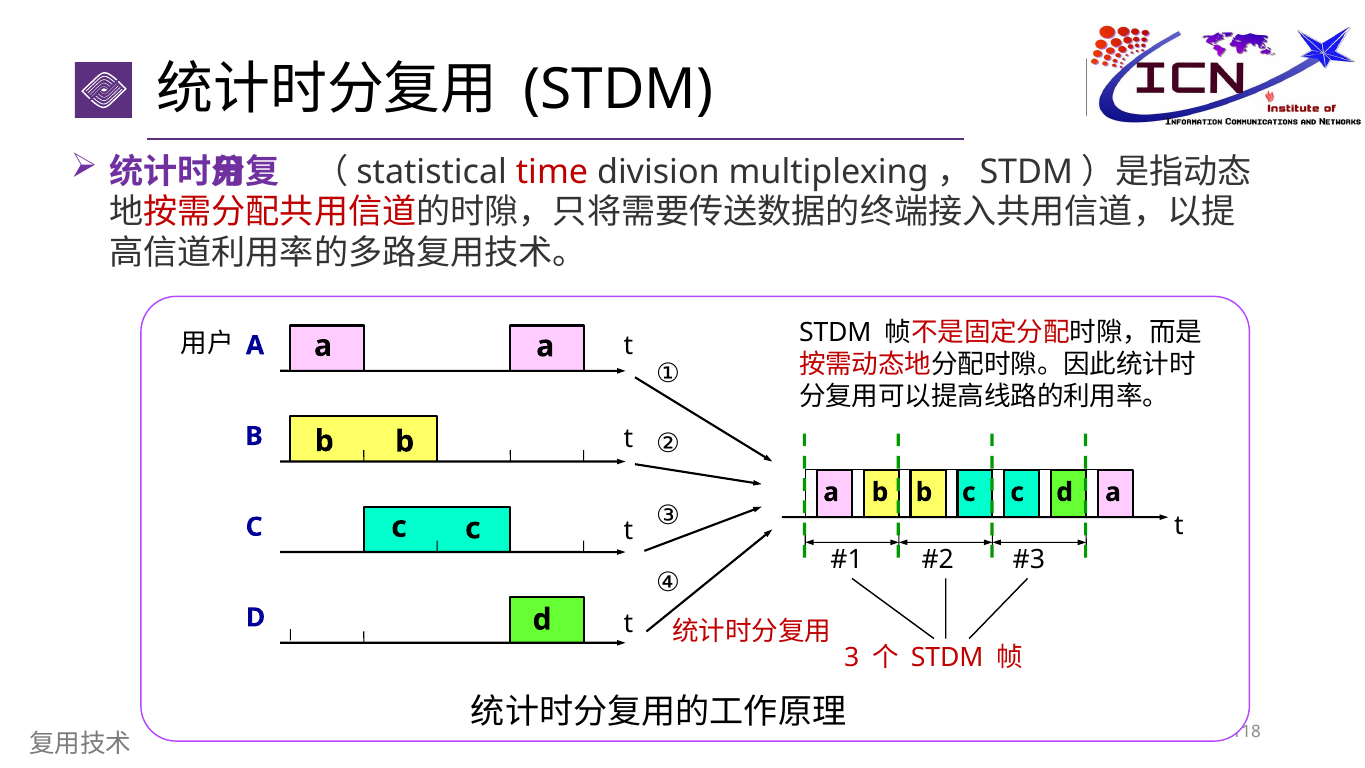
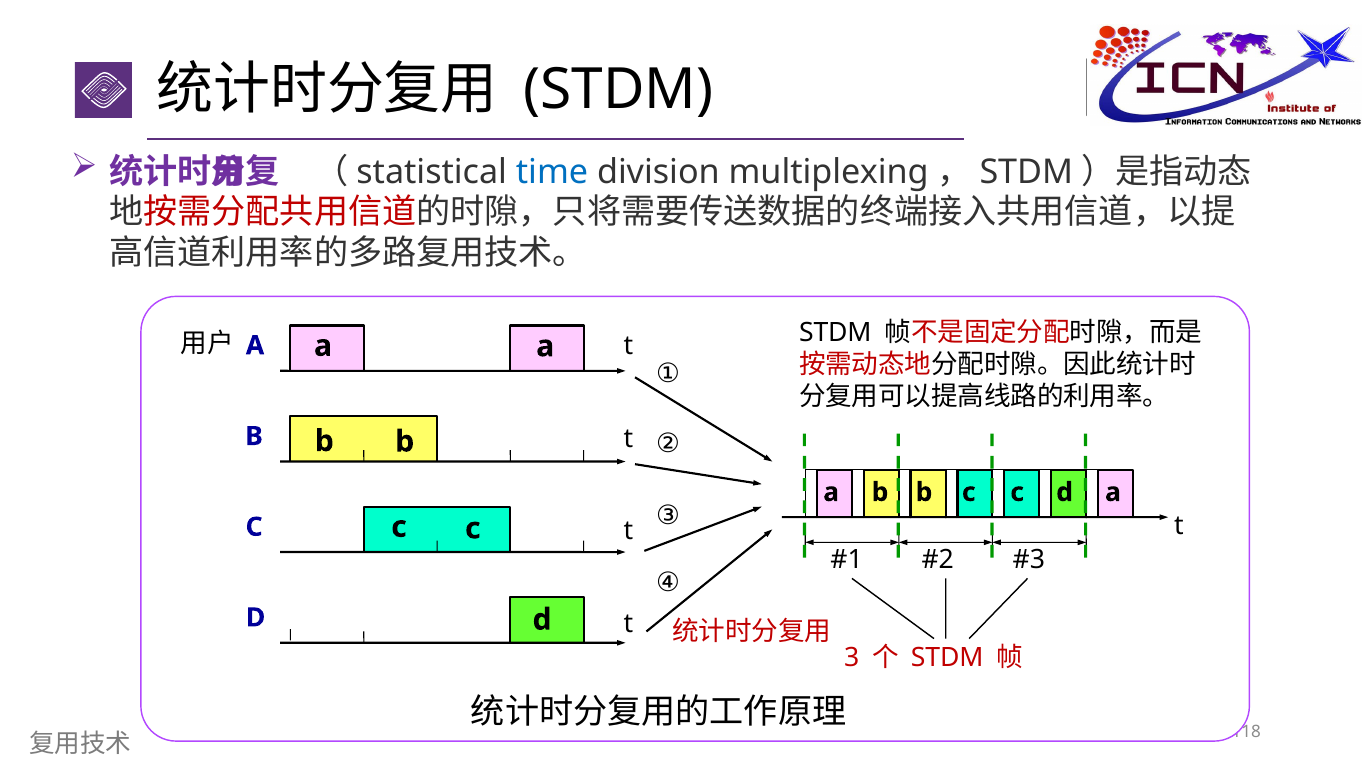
time colour: red -> blue
